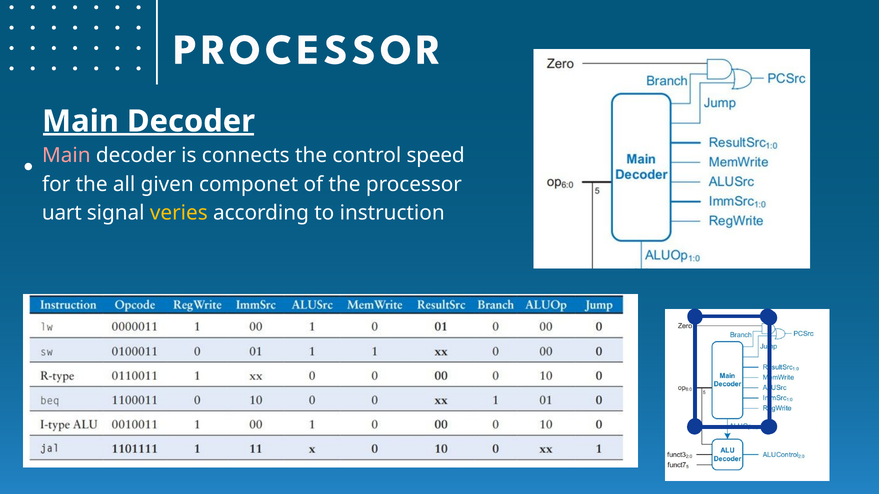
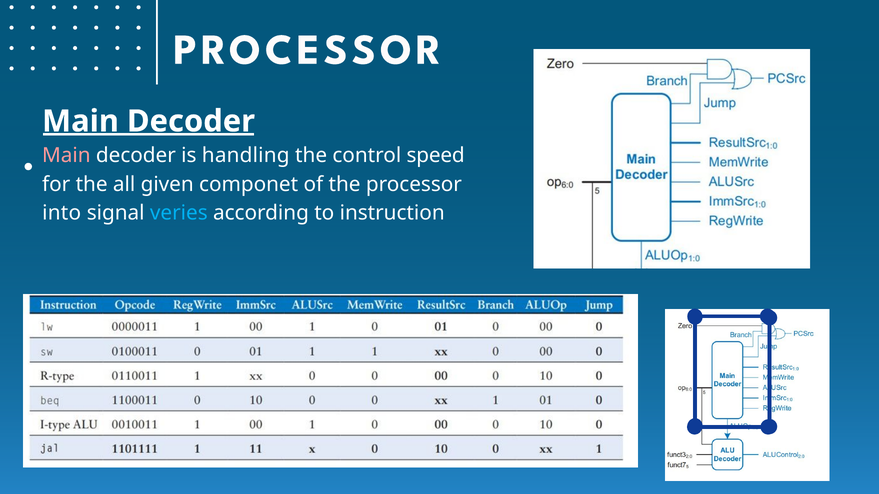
connects: connects -> handling
uart: uart -> into
veries colour: yellow -> light blue
